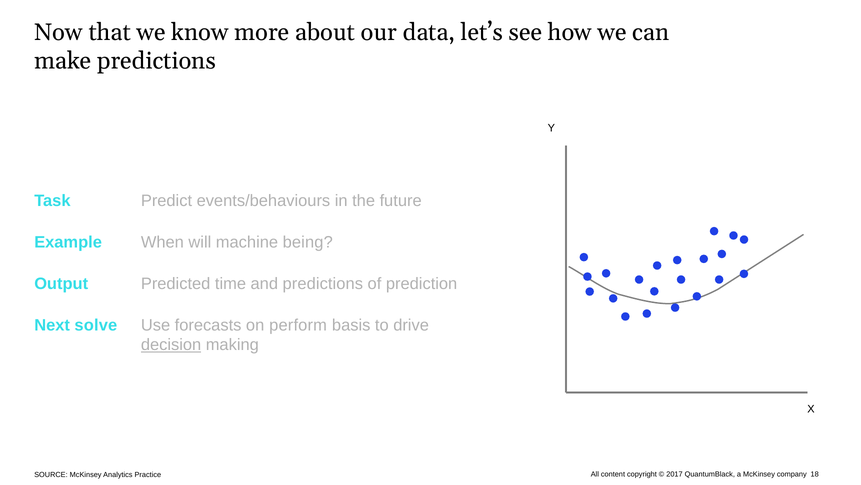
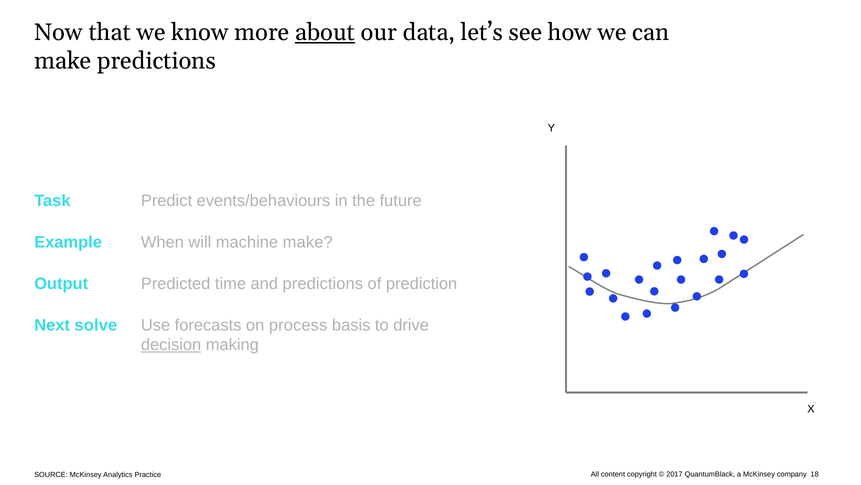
about underline: none -> present
machine being: being -> make
perform: perform -> process
